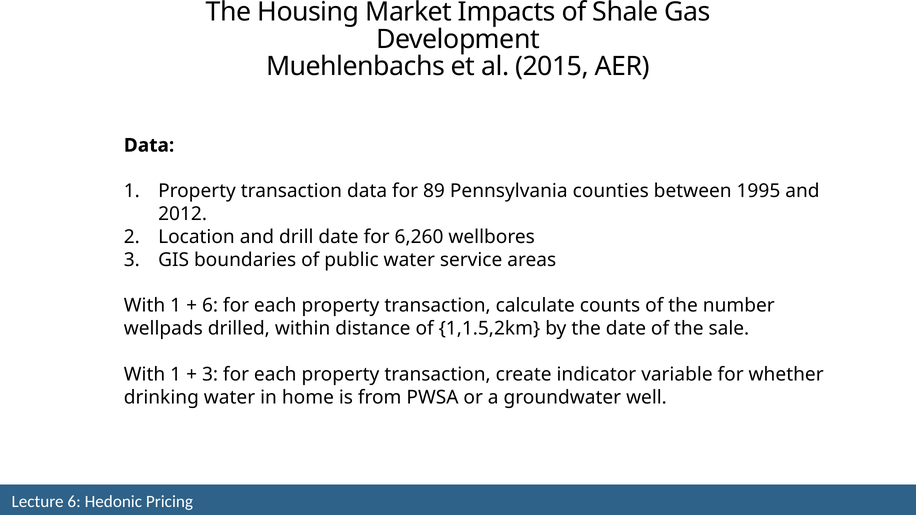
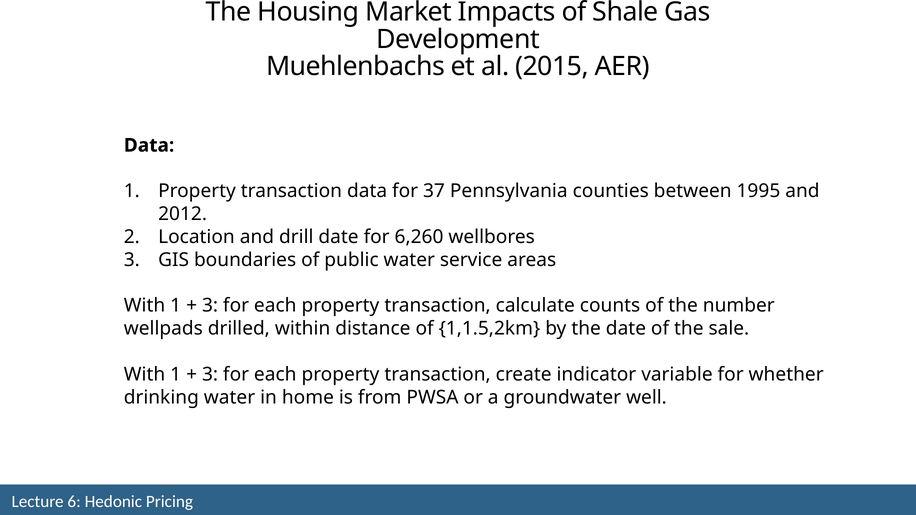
89: 89 -> 37
6 at (210, 306): 6 -> 3
